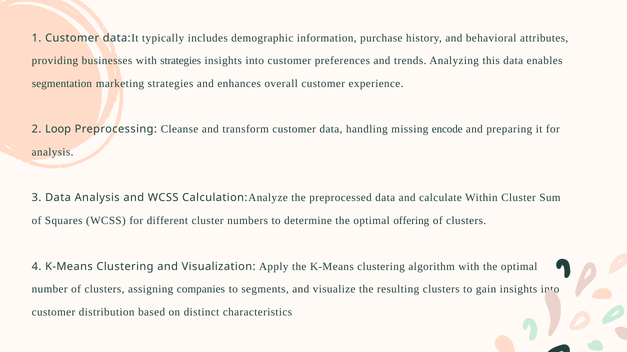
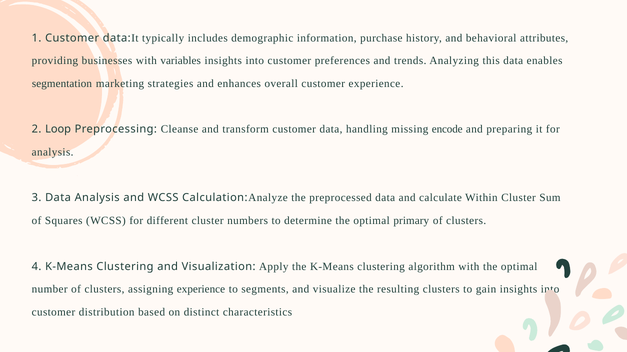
with strategies: strategies -> variables
offering: offering -> primary
assigning companies: companies -> experience
